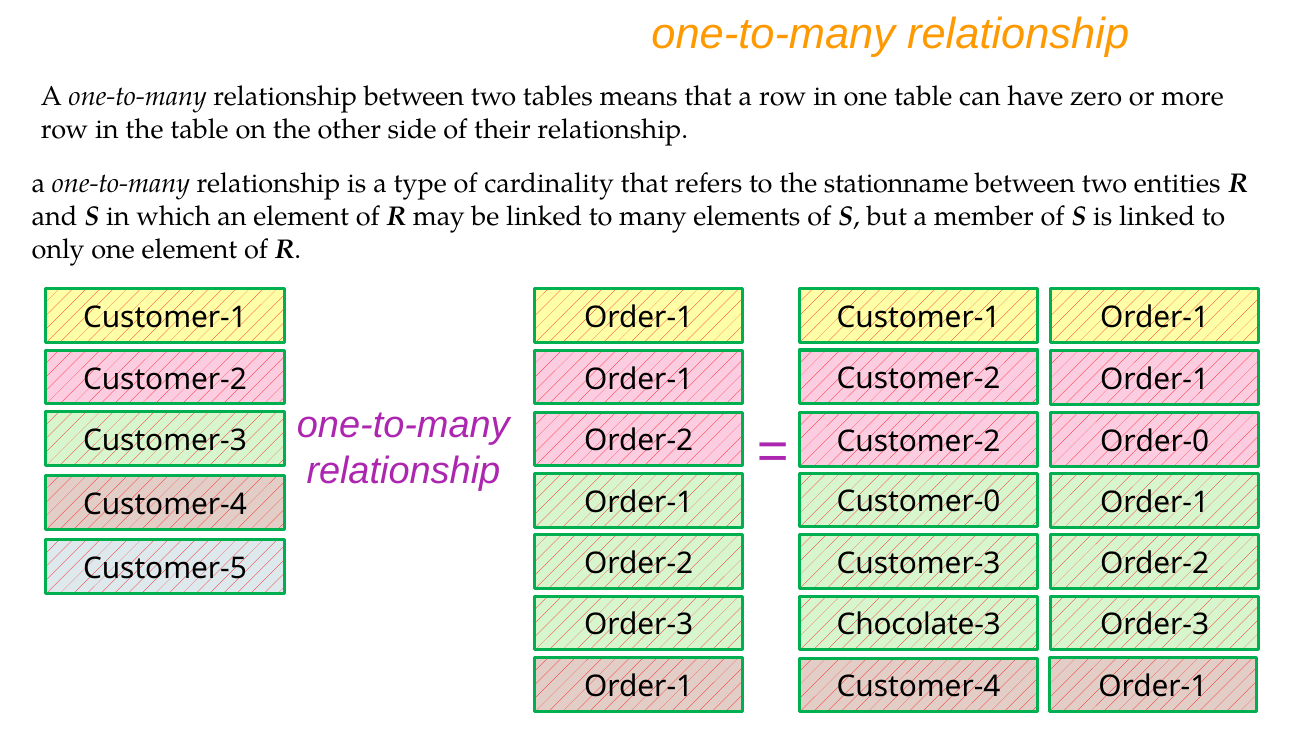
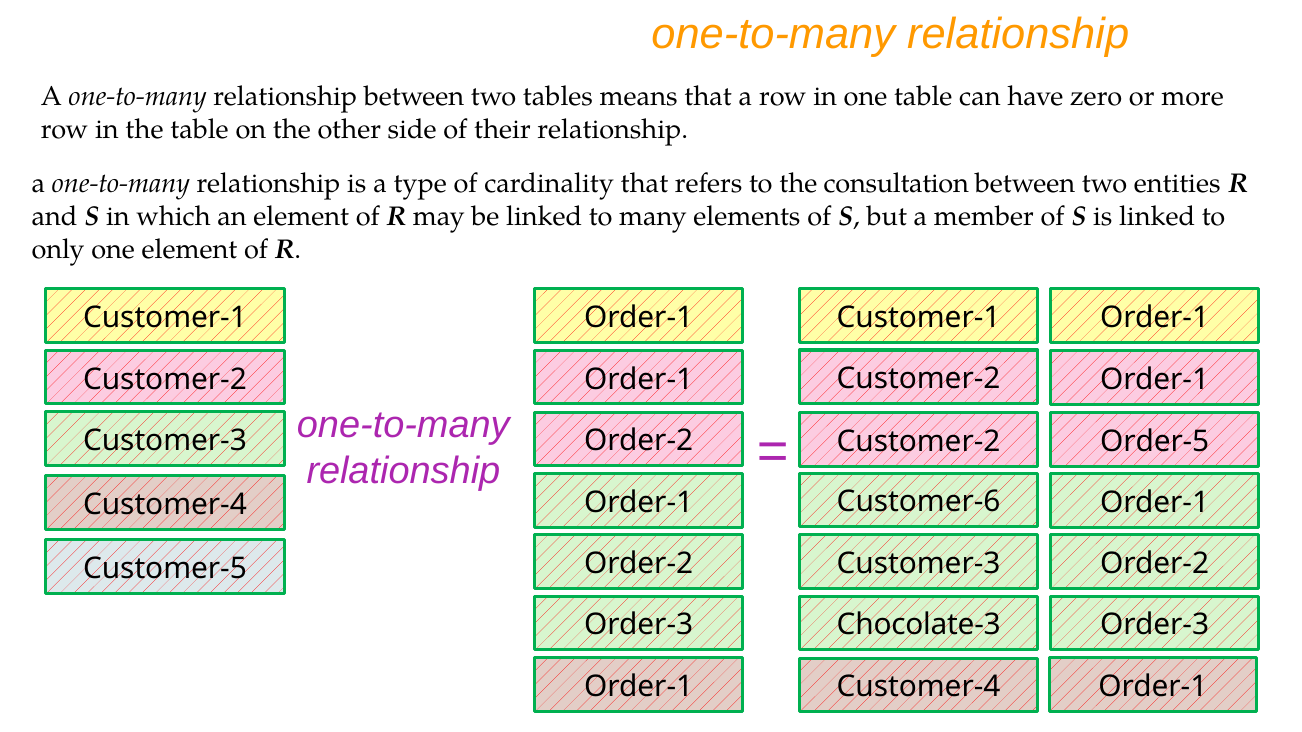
stationname: stationname -> consultation
Order-0: Order-0 -> Order-5
Customer-0: Customer-0 -> Customer-6
